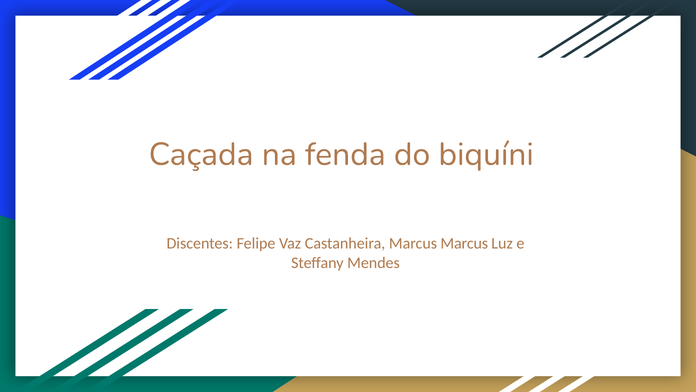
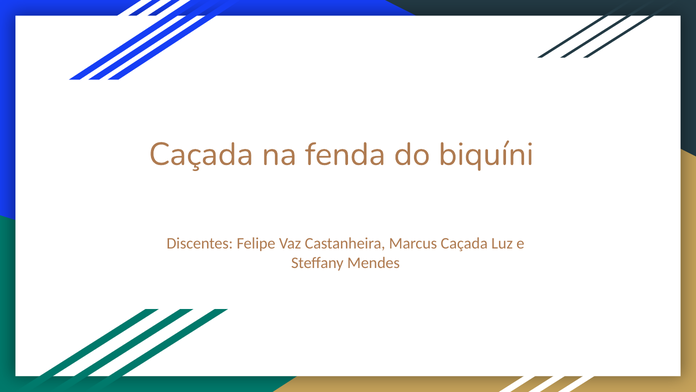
Marcus Marcus: Marcus -> Caçada
